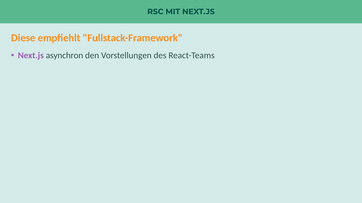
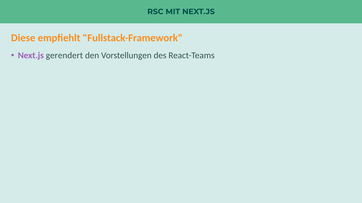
asynchron: asynchron -> gerendert
